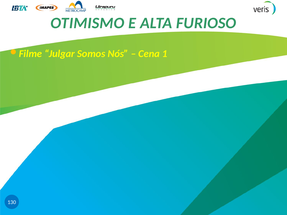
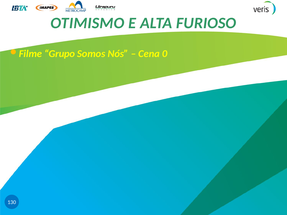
Julgar: Julgar -> Grupo
1: 1 -> 0
